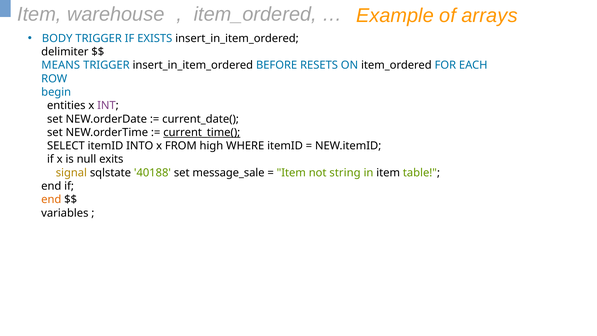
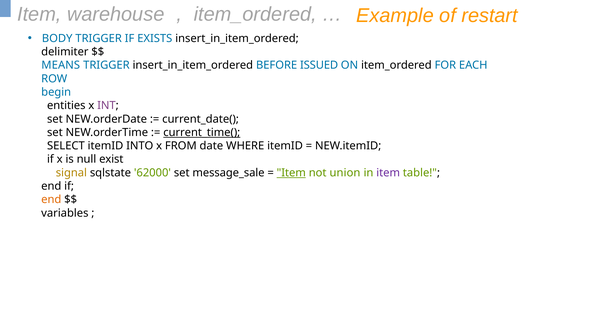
arrays: arrays -> restart
RESETS: RESETS -> ISSUED
high: high -> date
exits: exits -> exist
40188: 40188 -> 62000
Item at (291, 173) underline: none -> present
string: string -> union
item at (388, 173) colour: black -> purple
